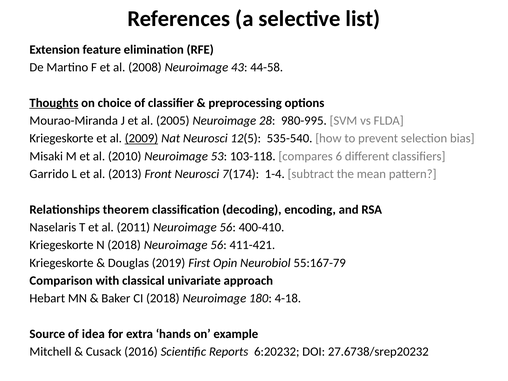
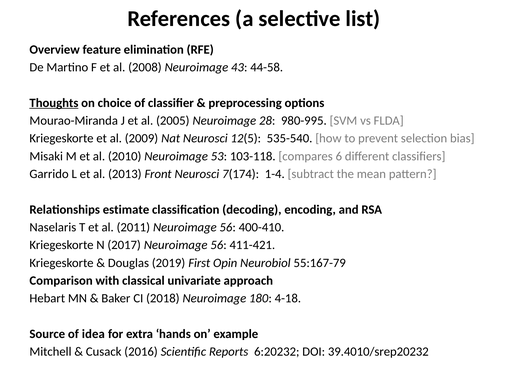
Extension: Extension -> Overview
2009 underline: present -> none
theorem: theorem -> estimate
N 2018: 2018 -> 2017
27.6738/srep20232: 27.6738/srep20232 -> 39.4010/srep20232
